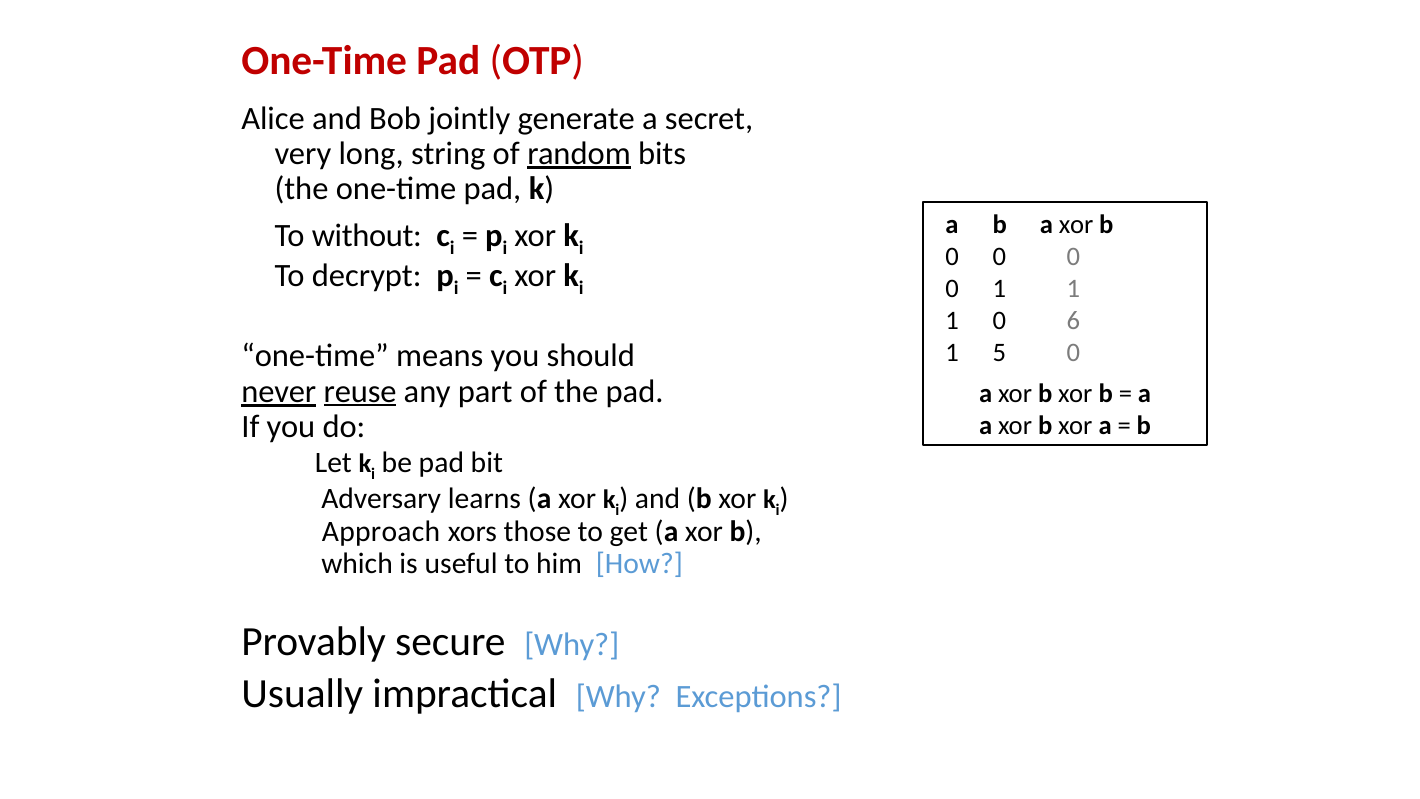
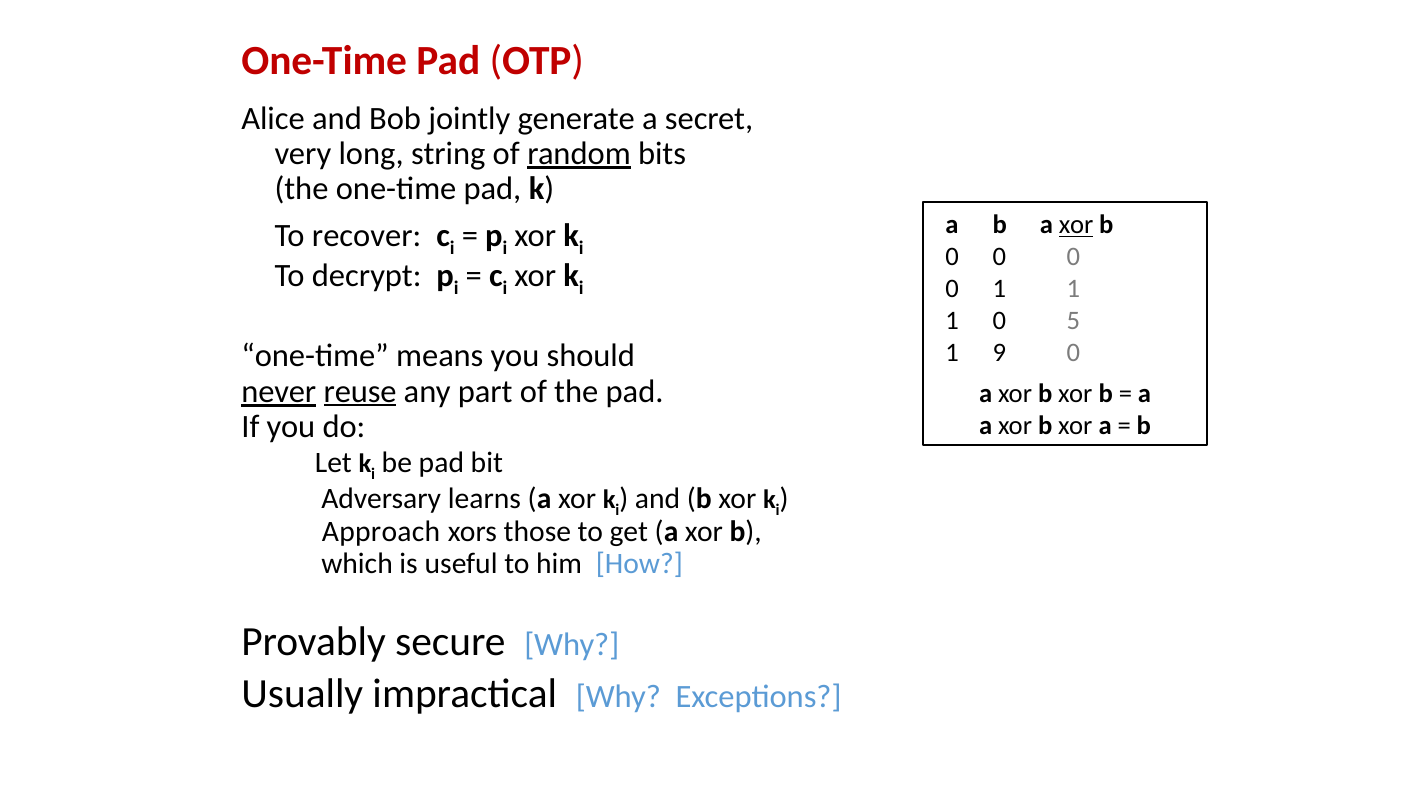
xor at (1076, 225) underline: none -> present
without: without -> recover
6: 6 -> 5
5: 5 -> 9
